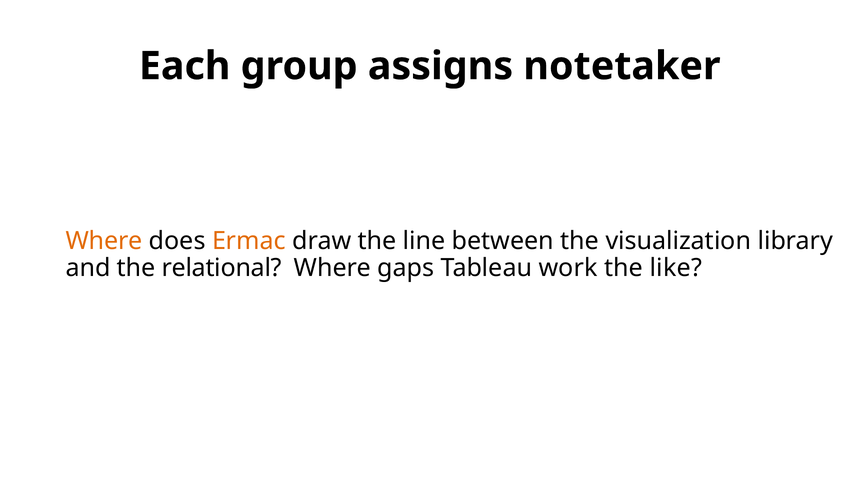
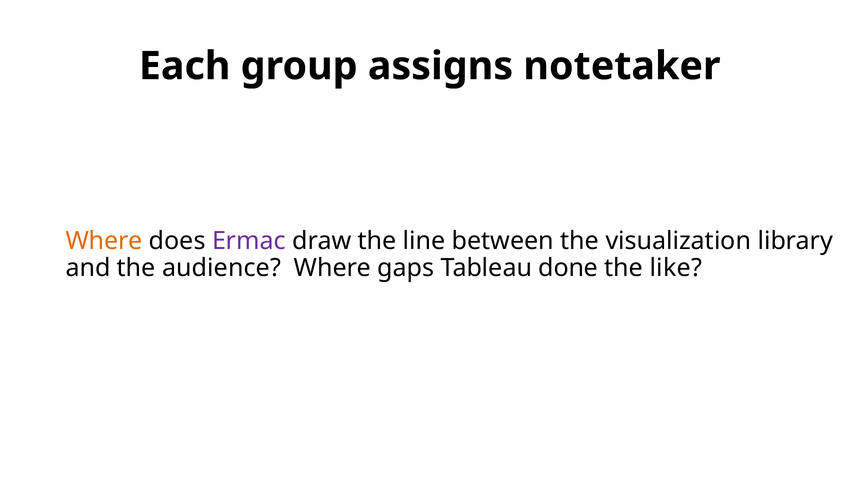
Ermac colour: orange -> purple
relational: relational -> audience
work: work -> done
